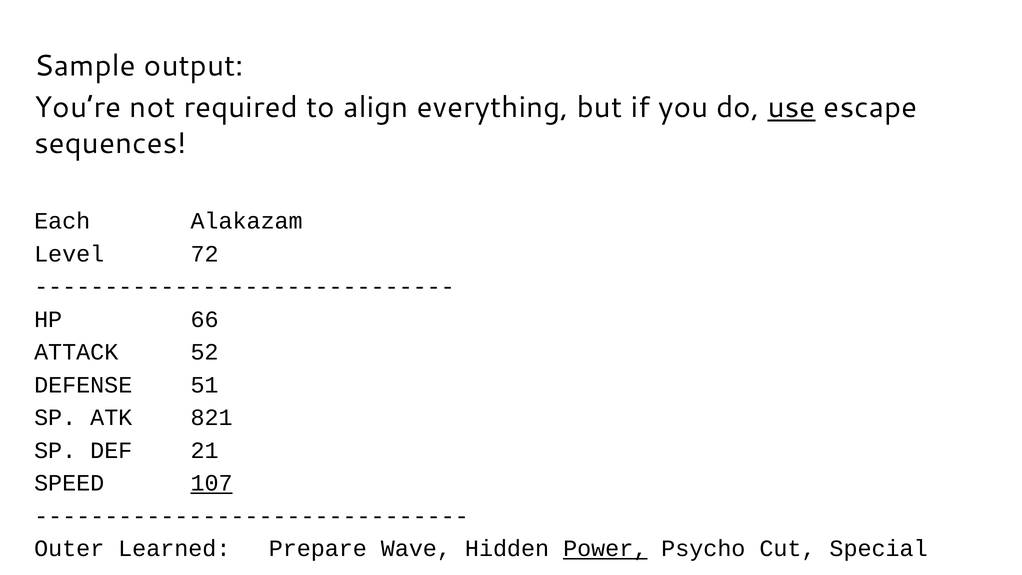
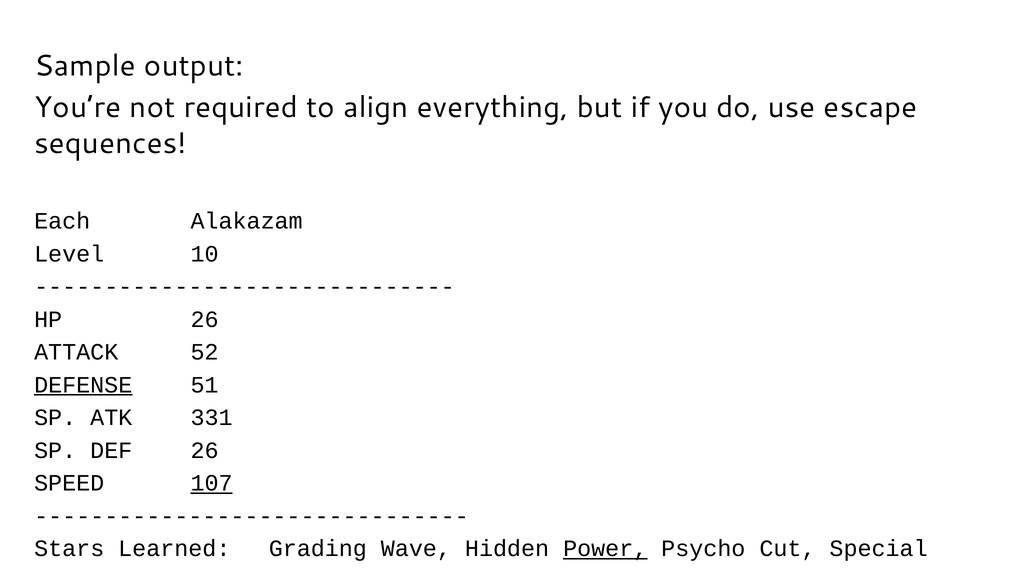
use underline: present -> none
72: 72 -> 10
HP 66: 66 -> 26
DEFENSE underline: none -> present
821: 821 -> 331
DEF 21: 21 -> 26
Outer: Outer -> Stars
Prepare: Prepare -> Grading
